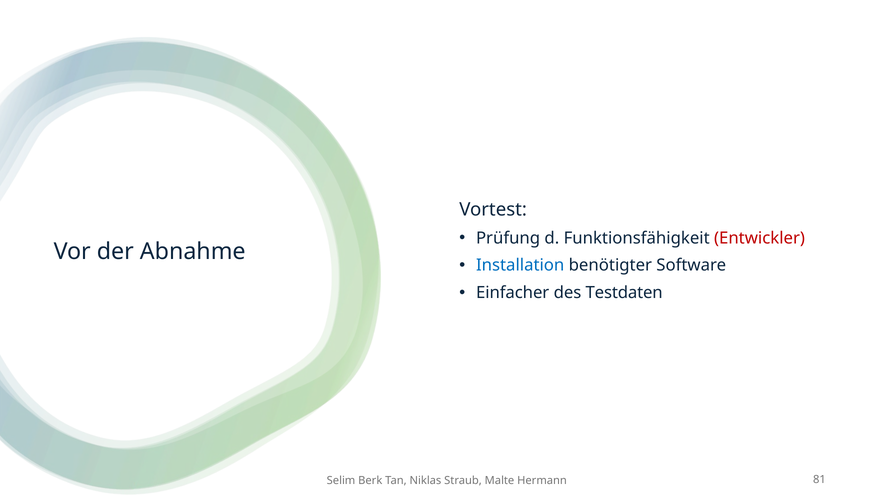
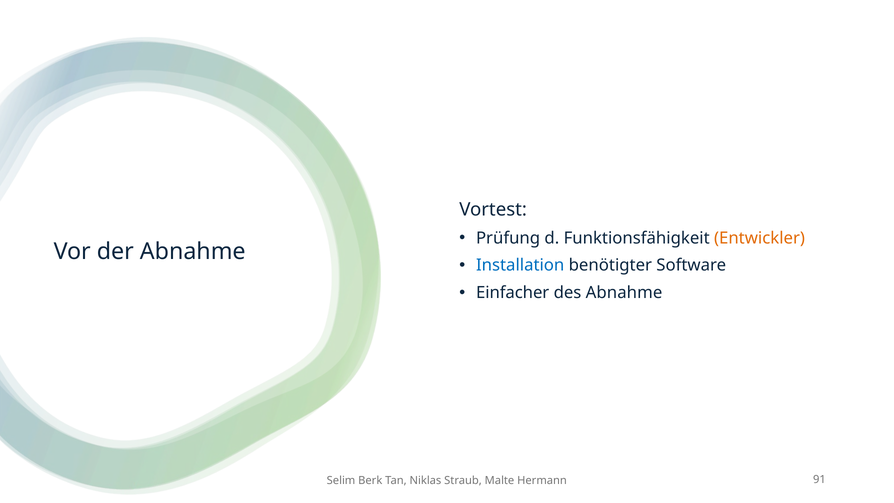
Entwickler colour: red -> orange
des Testdaten: Testdaten -> Abnahme
81: 81 -> 91
